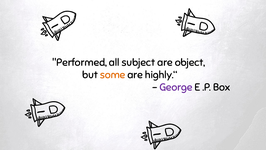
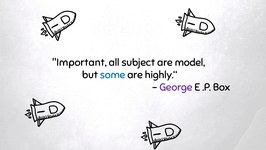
Performed: Performed -> Important
object: object -> model
some colour: orange -> blue
